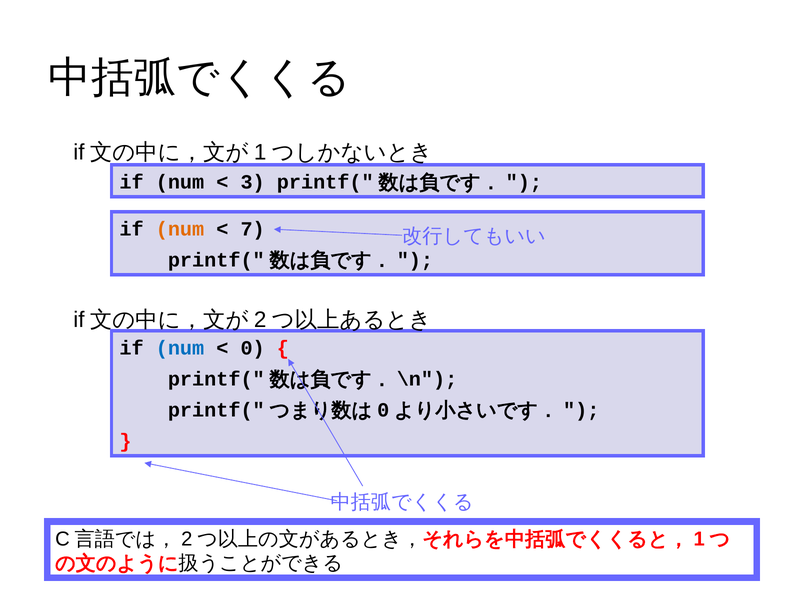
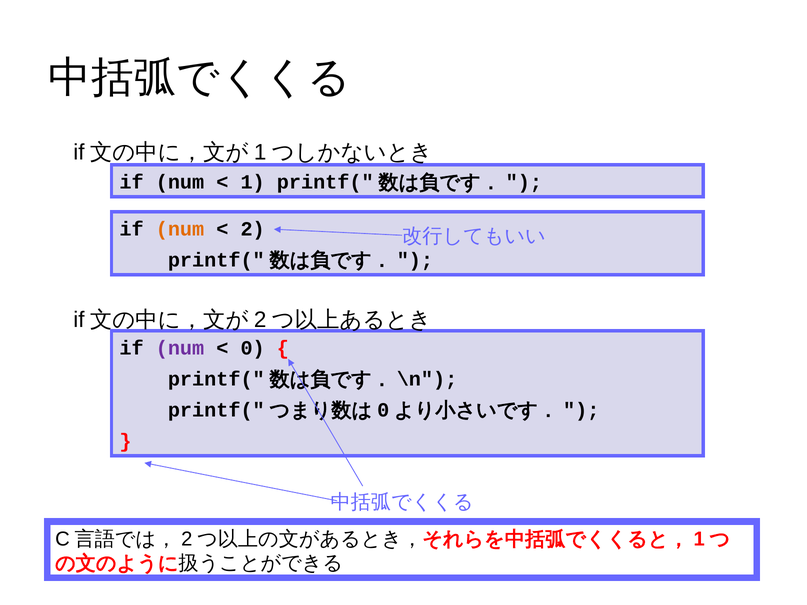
3: 3 -> 1
7: 7 -> 2
num at (180, 348) colour: blue -> purple
